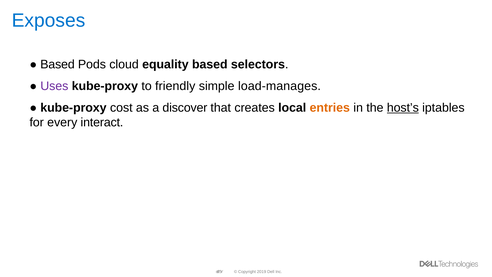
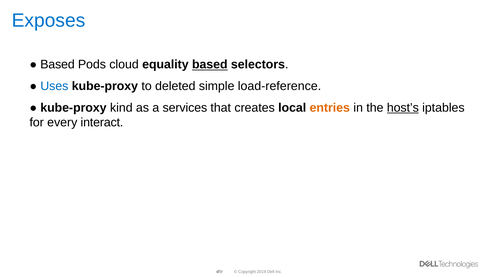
based at (210, 65) underline: none -> present
Uses colour: purple -> blue
friendly: friendly -> deleted
load-manages: load-manages -> load-reference
cost: cost -> kind
discover: discover -> services
